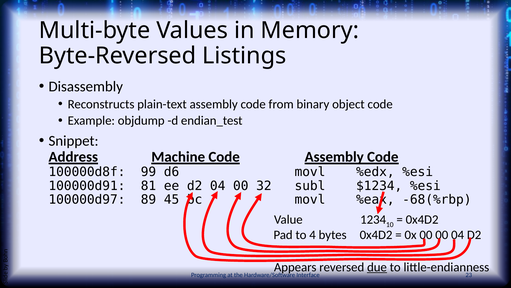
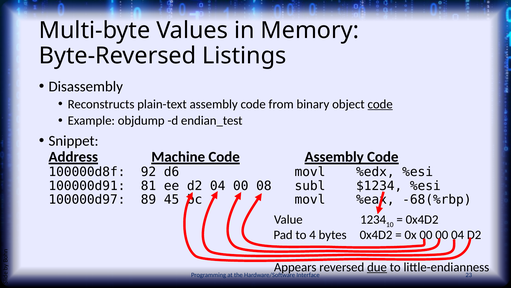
code at (380, 104) underline: none -> present
99: 99 -> 92
32: 32 -> 08
